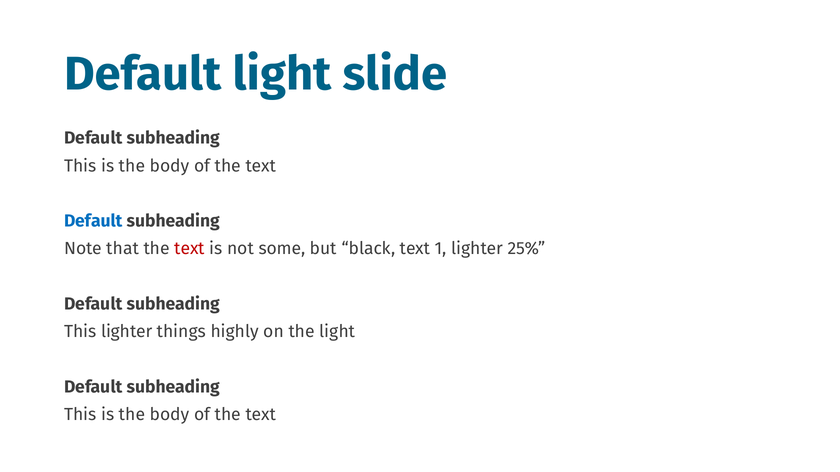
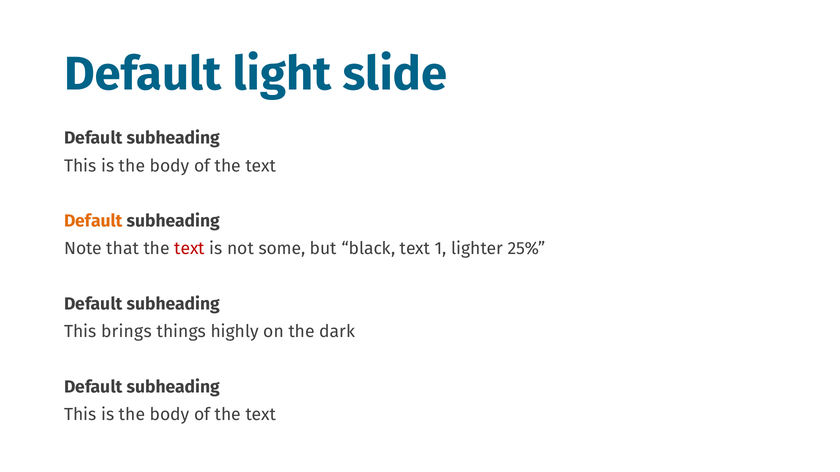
Default at (93, 221) colour: blue -> orange
This lighter: lighter -> brings
the light: light -> dark
